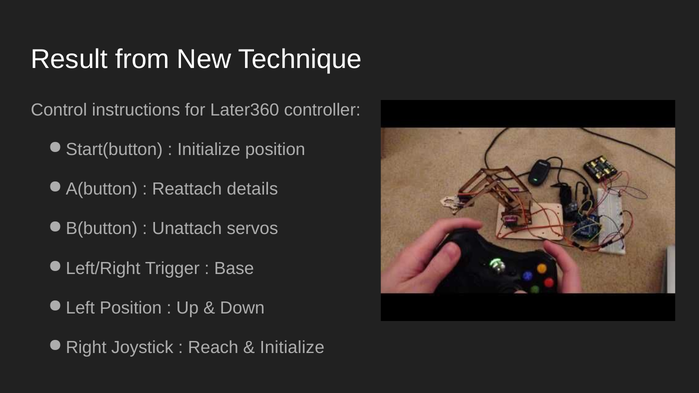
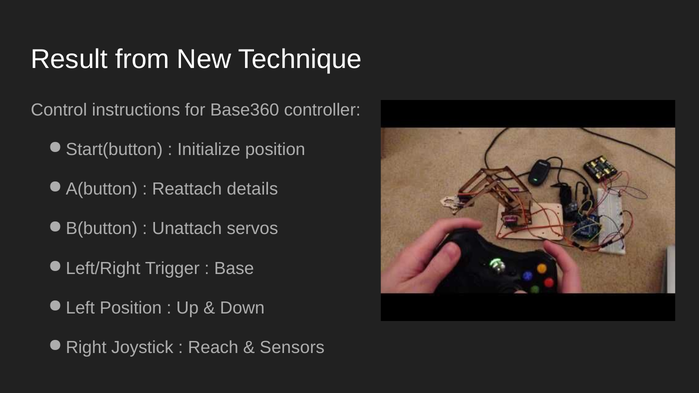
Later360: Later360 -> Base360
Initialize at (292, 348): Initialize -> Sensors
